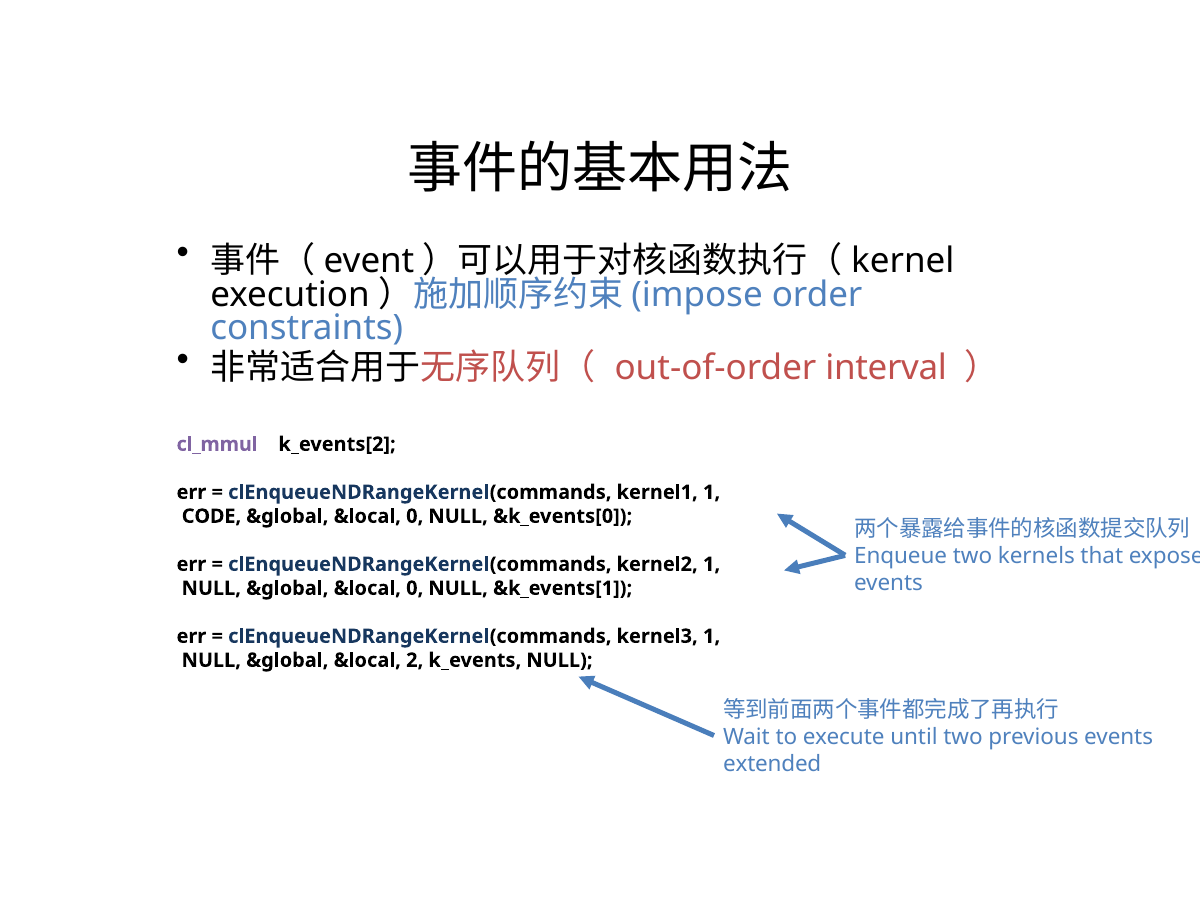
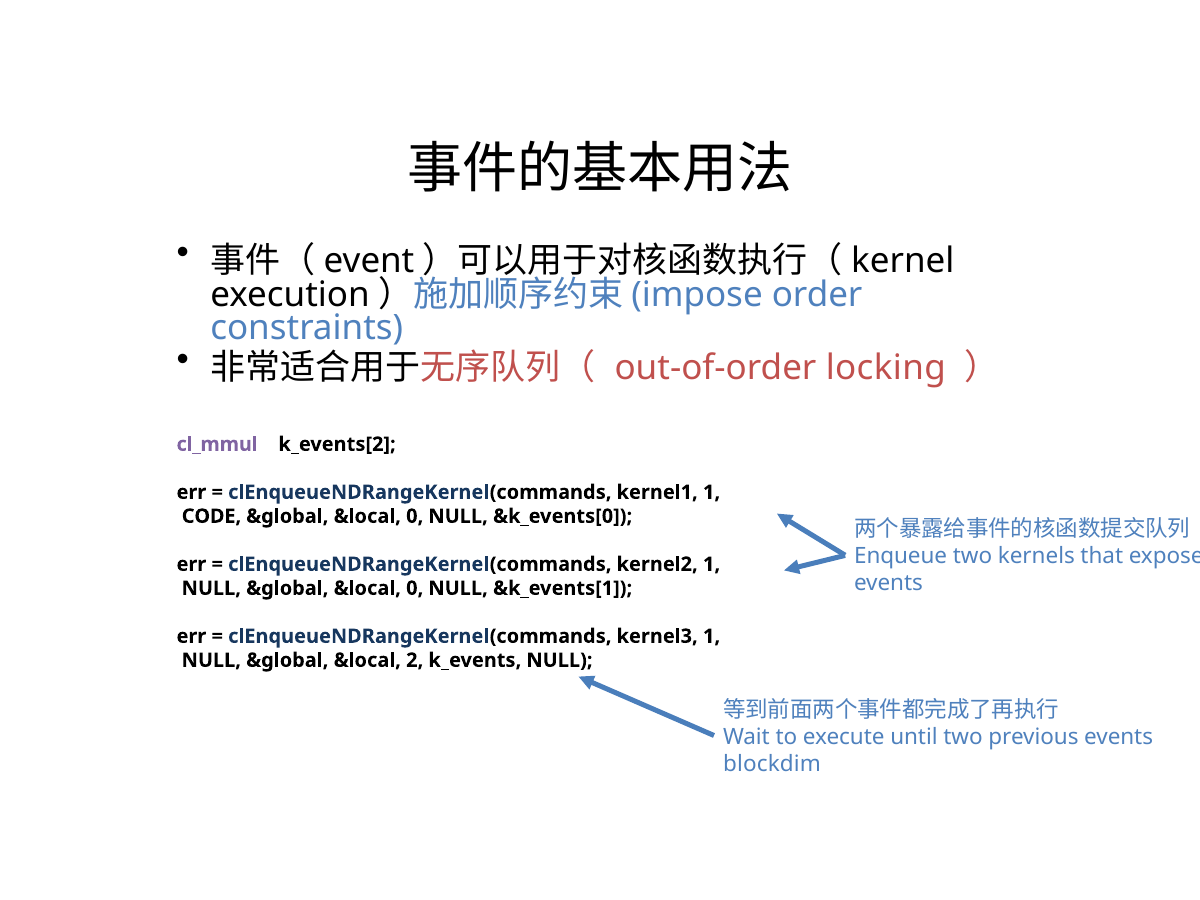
interval: interval -> locking
extended: extended -> blockdim
